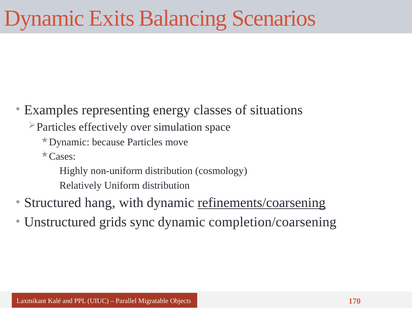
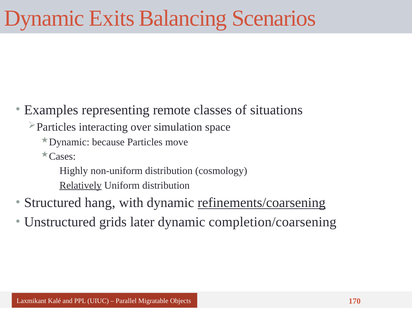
energy: energy -> remote
effectively: effectively -> interacting
Relatively underline: none -> present
sync: sync -> later
